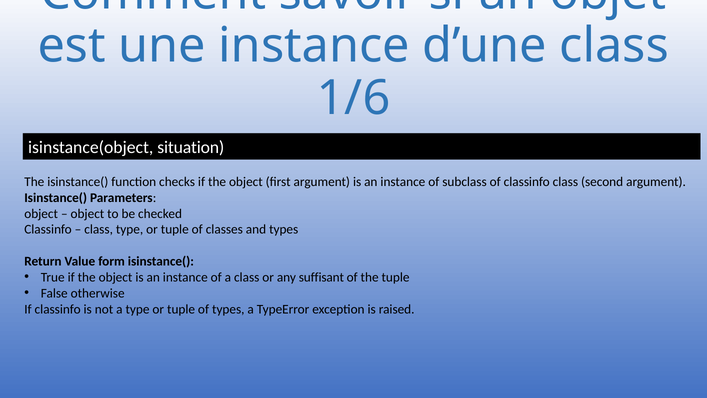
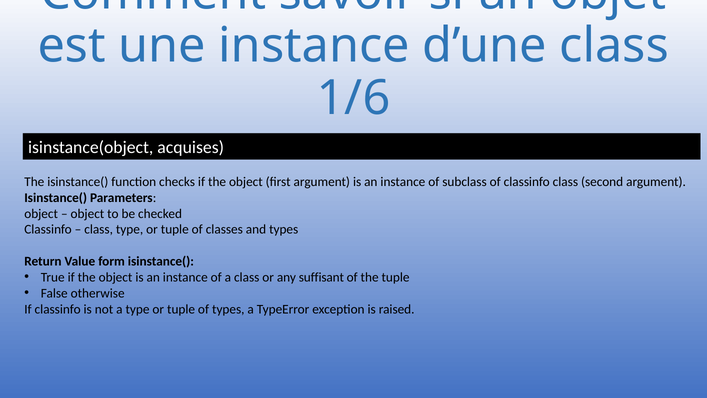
situation: situation -> acquises
